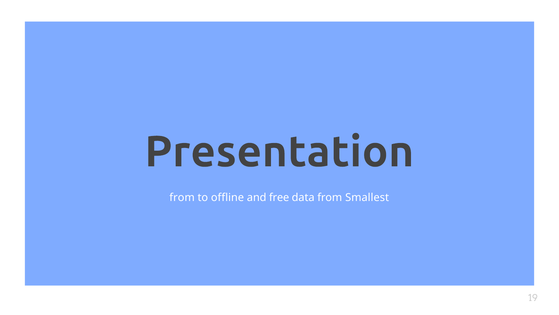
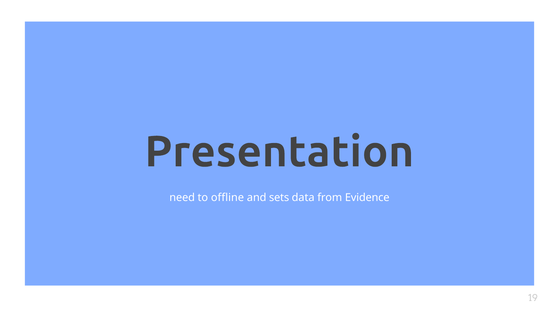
from at (182, 197): from -> need
free: free -> sets
Smallest: Smallest -> Evidence
